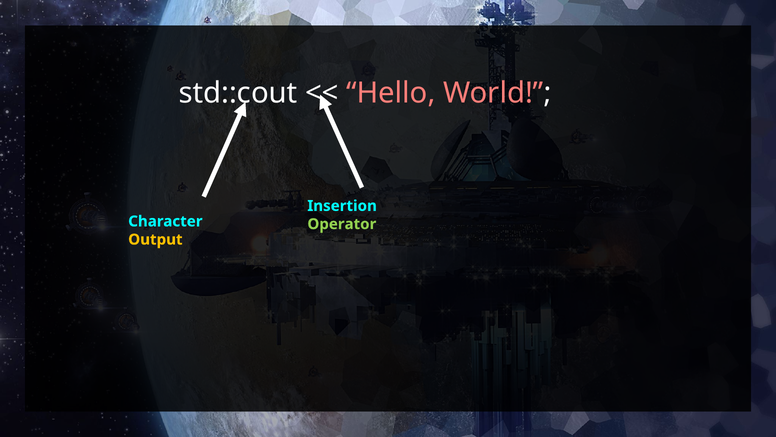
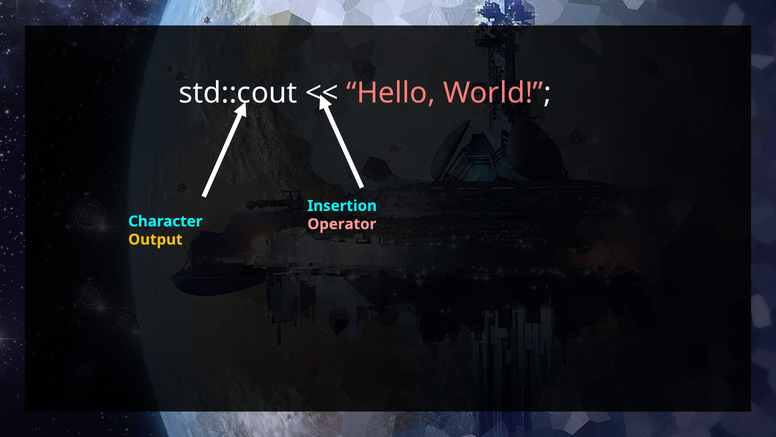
Operator colour: light green -> pink
